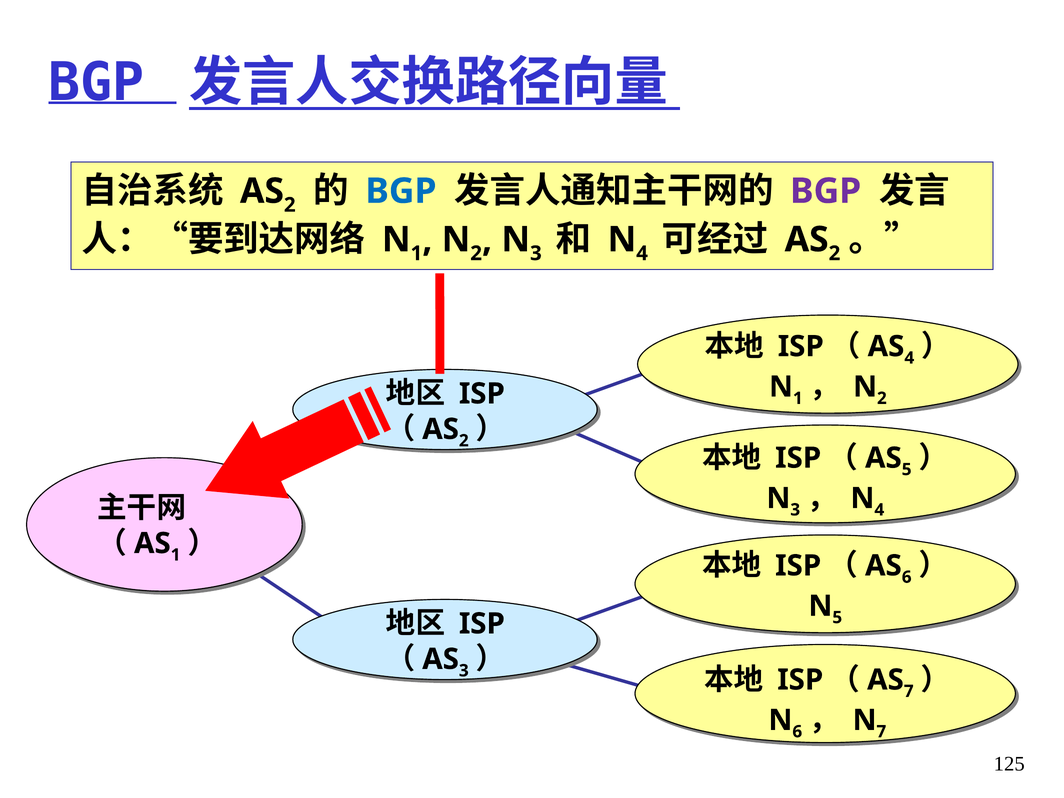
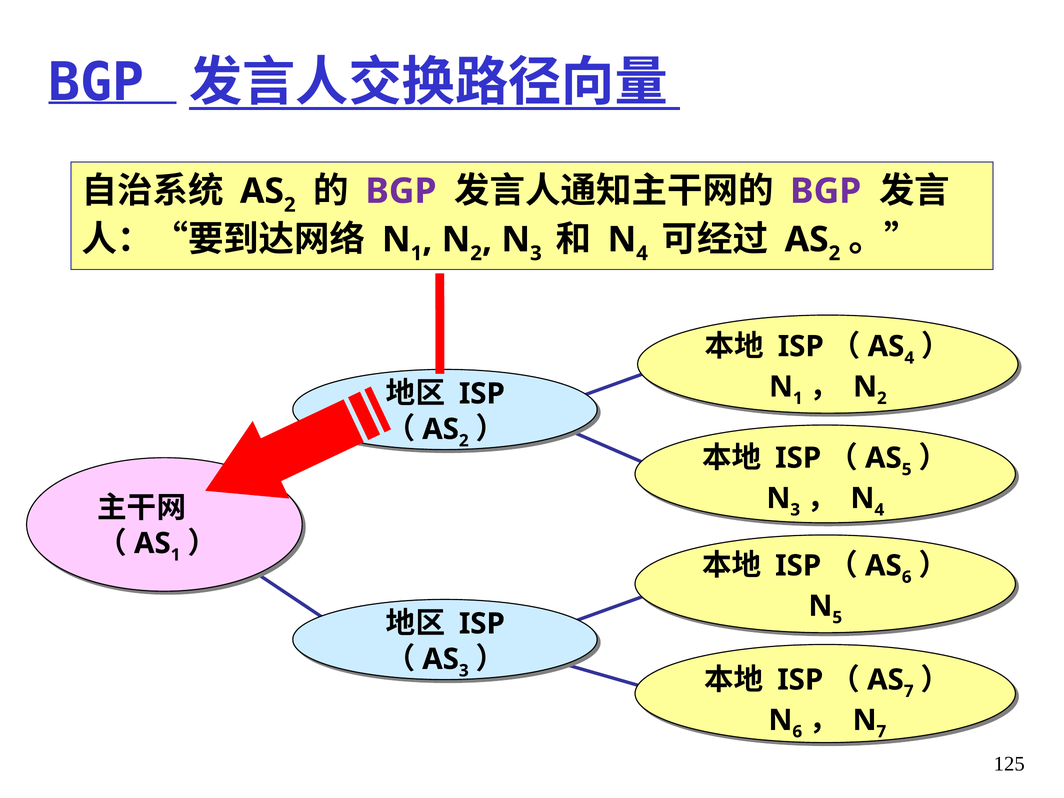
BGP at (401, 191) colour: blue -> purple
